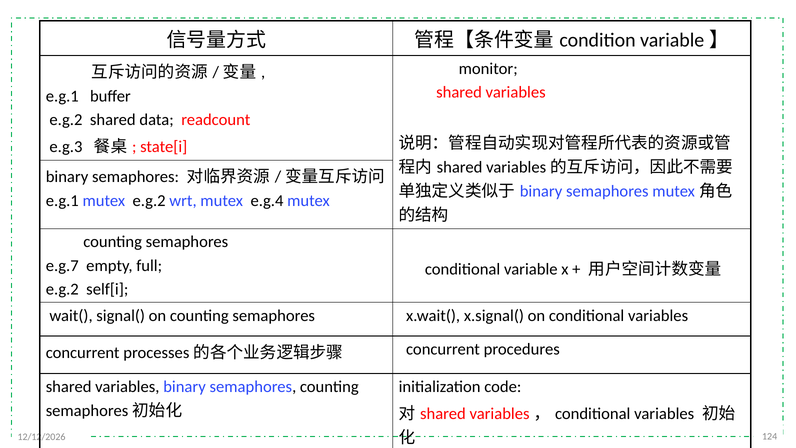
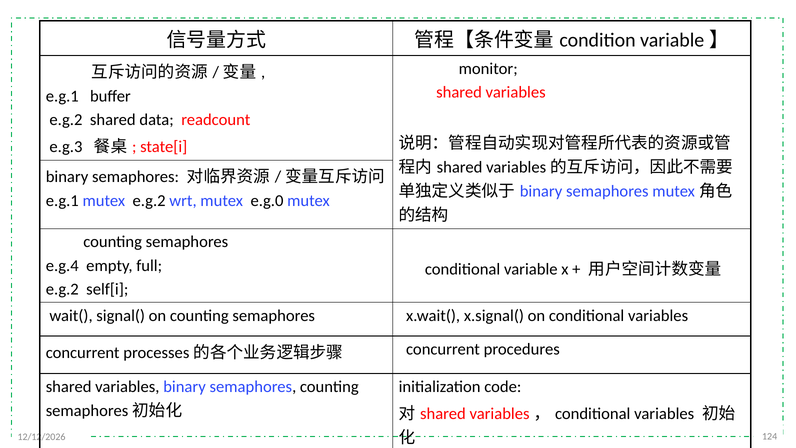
e.g.4: e.g.4 -> e.g.0
e.g.7: e.g.7 -> e.g.4
